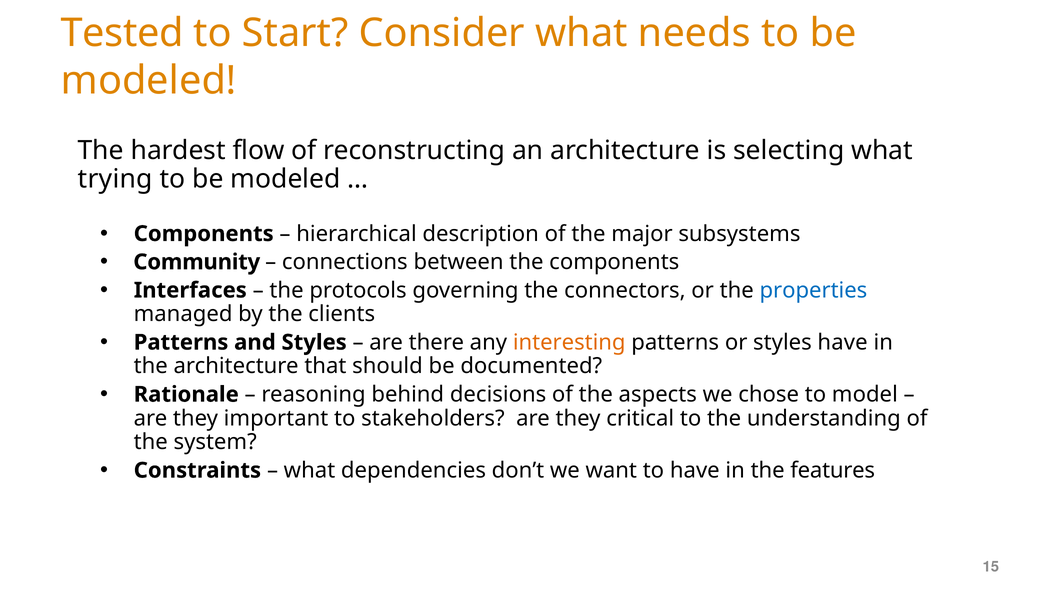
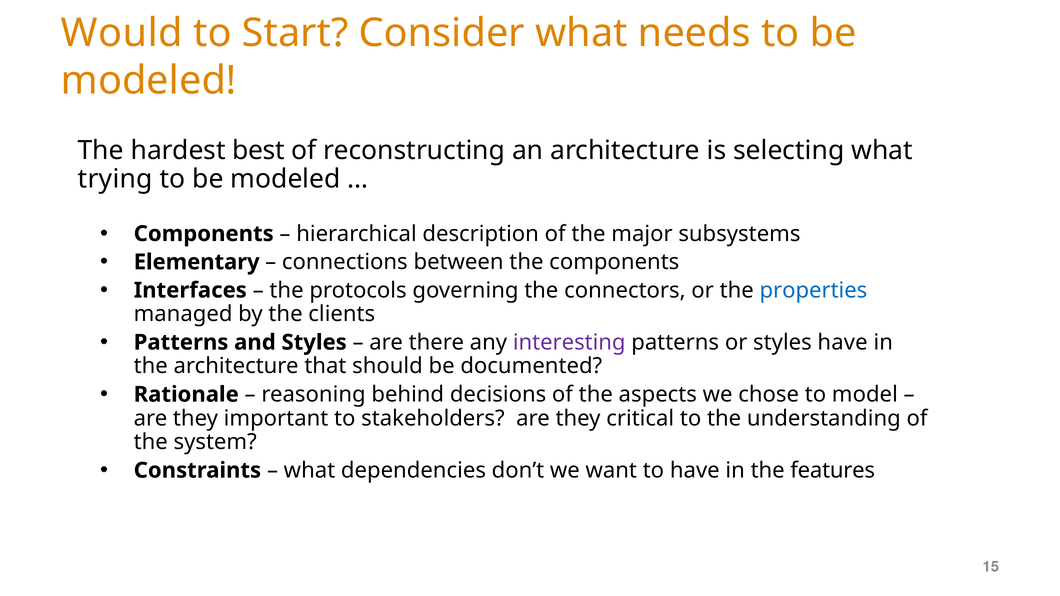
Tested: Tested -> Would
flow: flow -> best
Community: Community -> Elementary
interesting colour: orange -> purple
